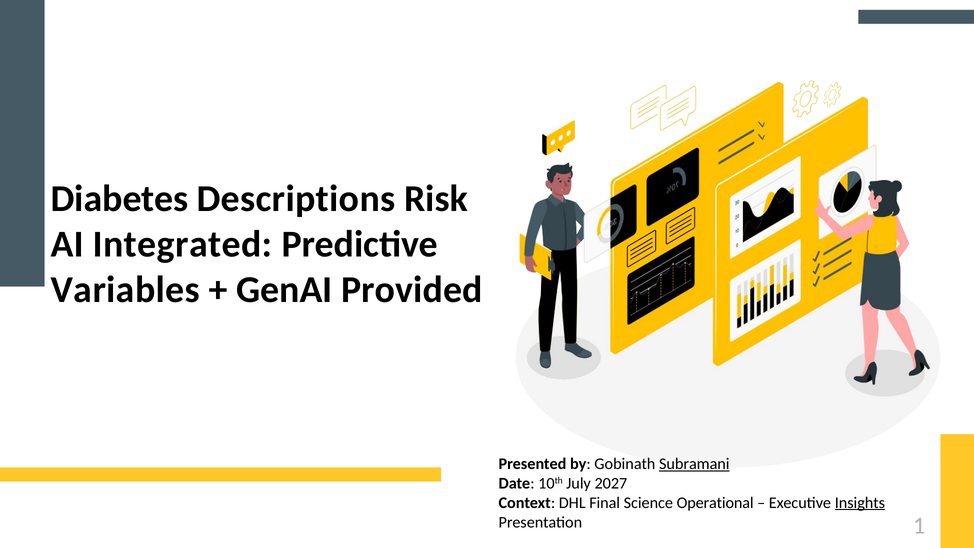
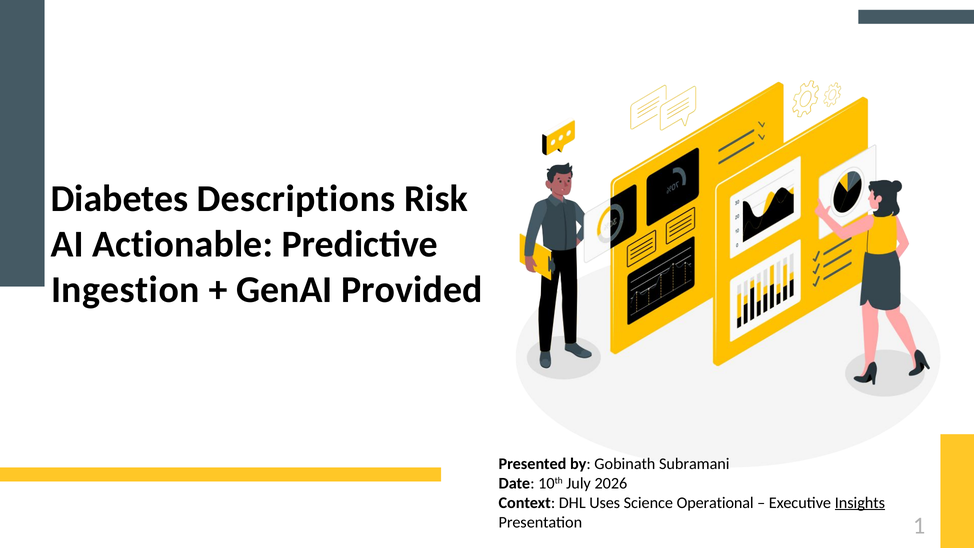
Integrated: Integrated -> Actionable
Variables: Variables -> Ingestion
Subramani underline: present -> none
2027: 2027 -> 2026
Final: Final -> Uses
